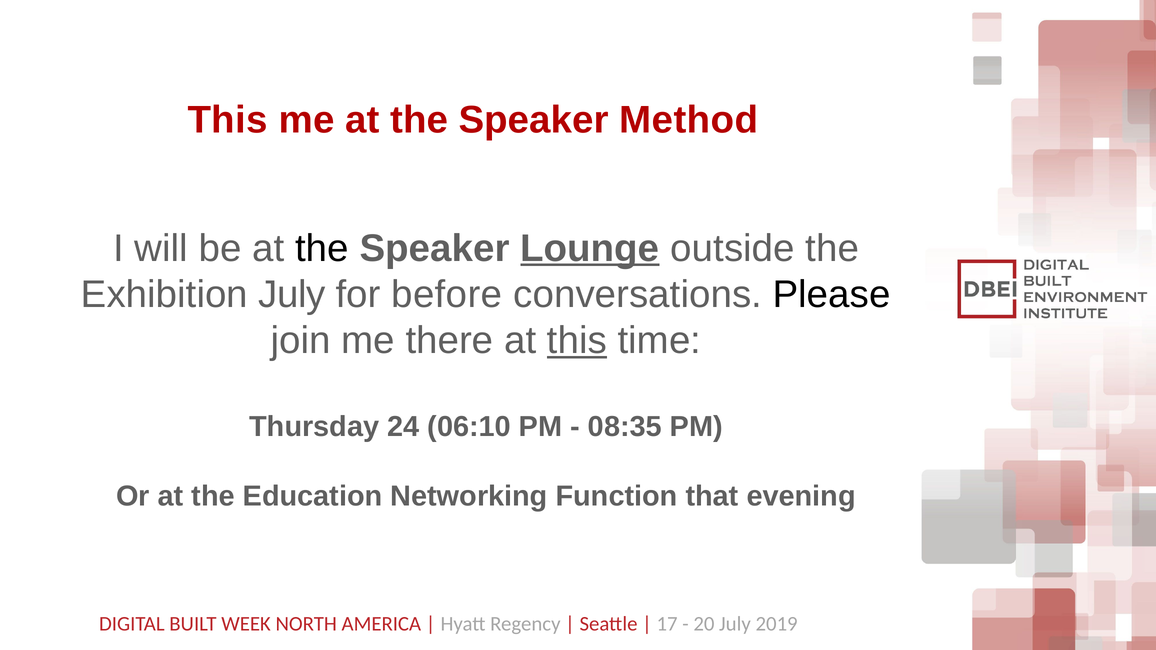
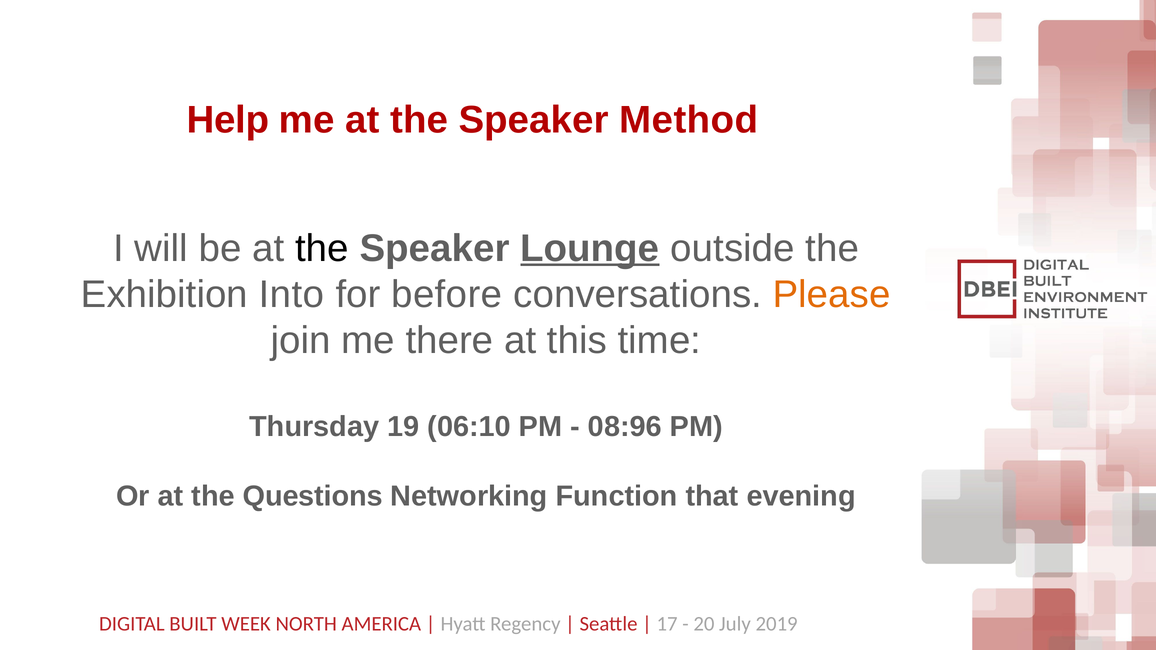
This at (228, 120): This -> Help
Exhibition July: July -> Into
Please colour: black -> orange
this at (577, 341) underline: present -> none
24: 24 -> 19
08:35: 08:35 -> 08:96
Education: Education -> Questions
